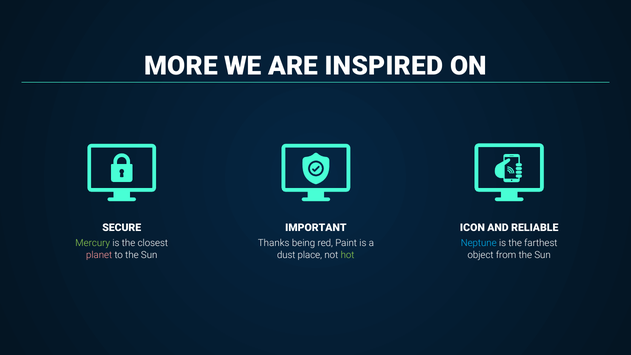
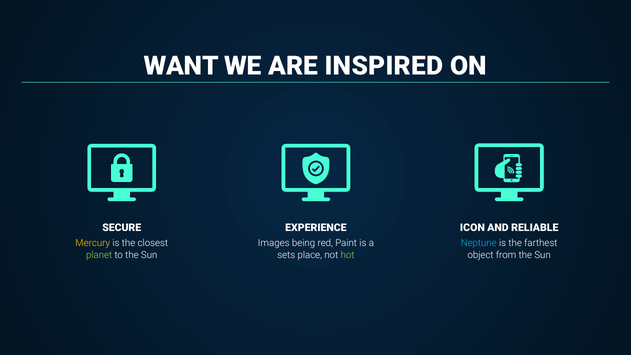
MORE: MORE -> WANT
IMPORTANT: IMPORTANT -> EXPERIENCE
Mercury colour: light green -> yellow
Thanks: Thanks -> Images
planet colour: pink -> light green
dust: dust -> sets
